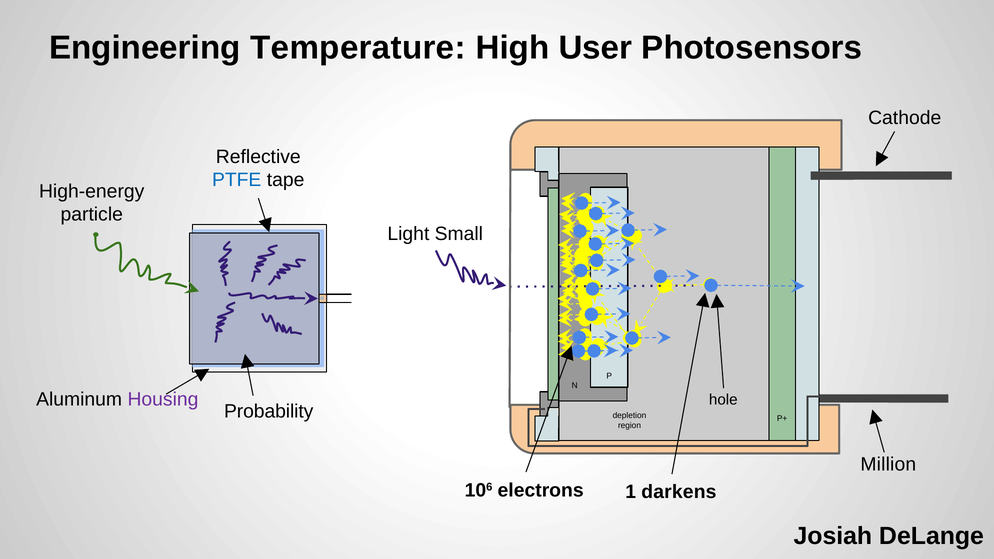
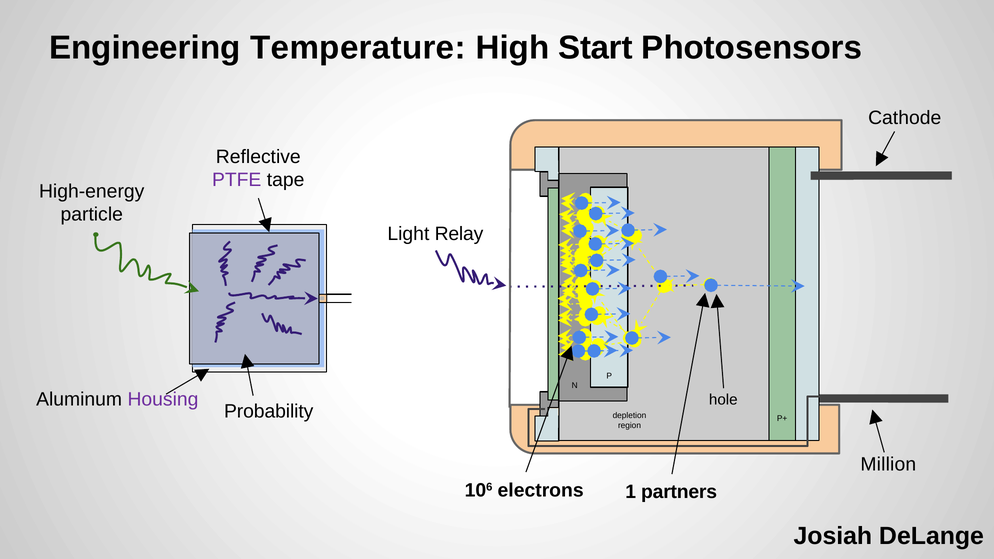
User: User -> Start
PTFE colour: blue -> purple
Small: Small -> Relay
darkens: darkens -> partners
